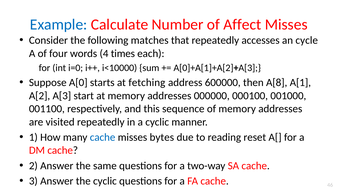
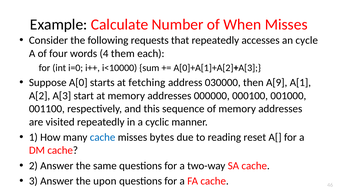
Example colour: blue -> black
Affect: Affect -> When
matches: matches -> requests
times: times -> them
600000: 600000 -> 030000
A[8: A[8 -> A[9
the cyclic: cyclic -> upon
